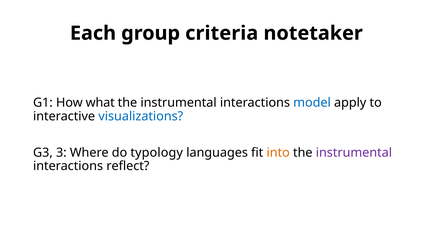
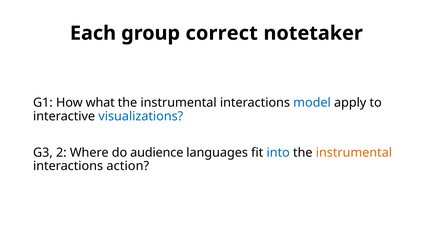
criteria: criteria -> correct
3: 3 -> 2
typology: typology -> audience
into colour: orange -> blue
instrumental at (354, 153) colour: purple -> orange
reflect: reflect -> action
